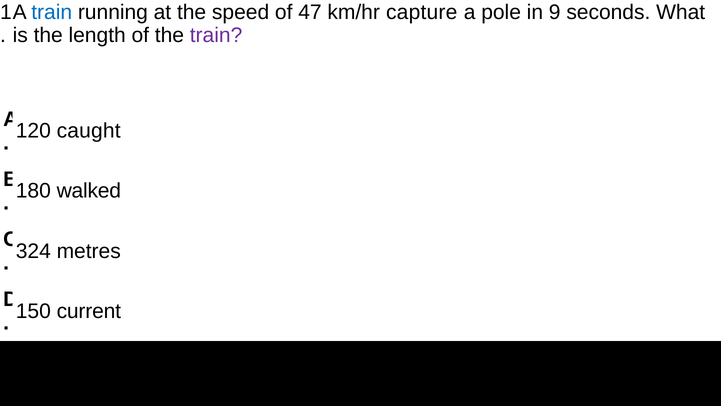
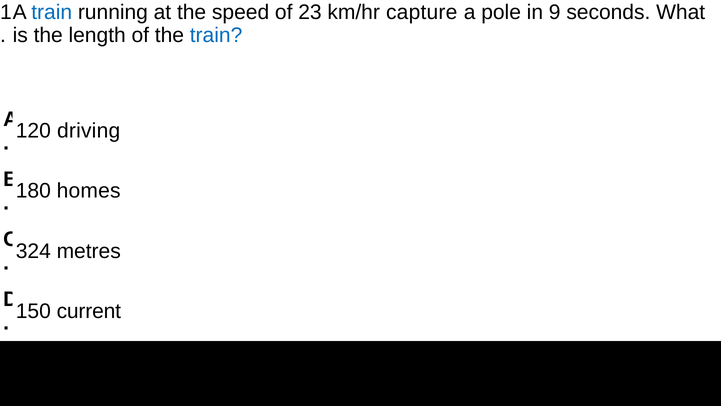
47: 47 -> 23
train at (216, 36) colour: purple -> blue
caught: caught -> driving
walked: walked -> homes
